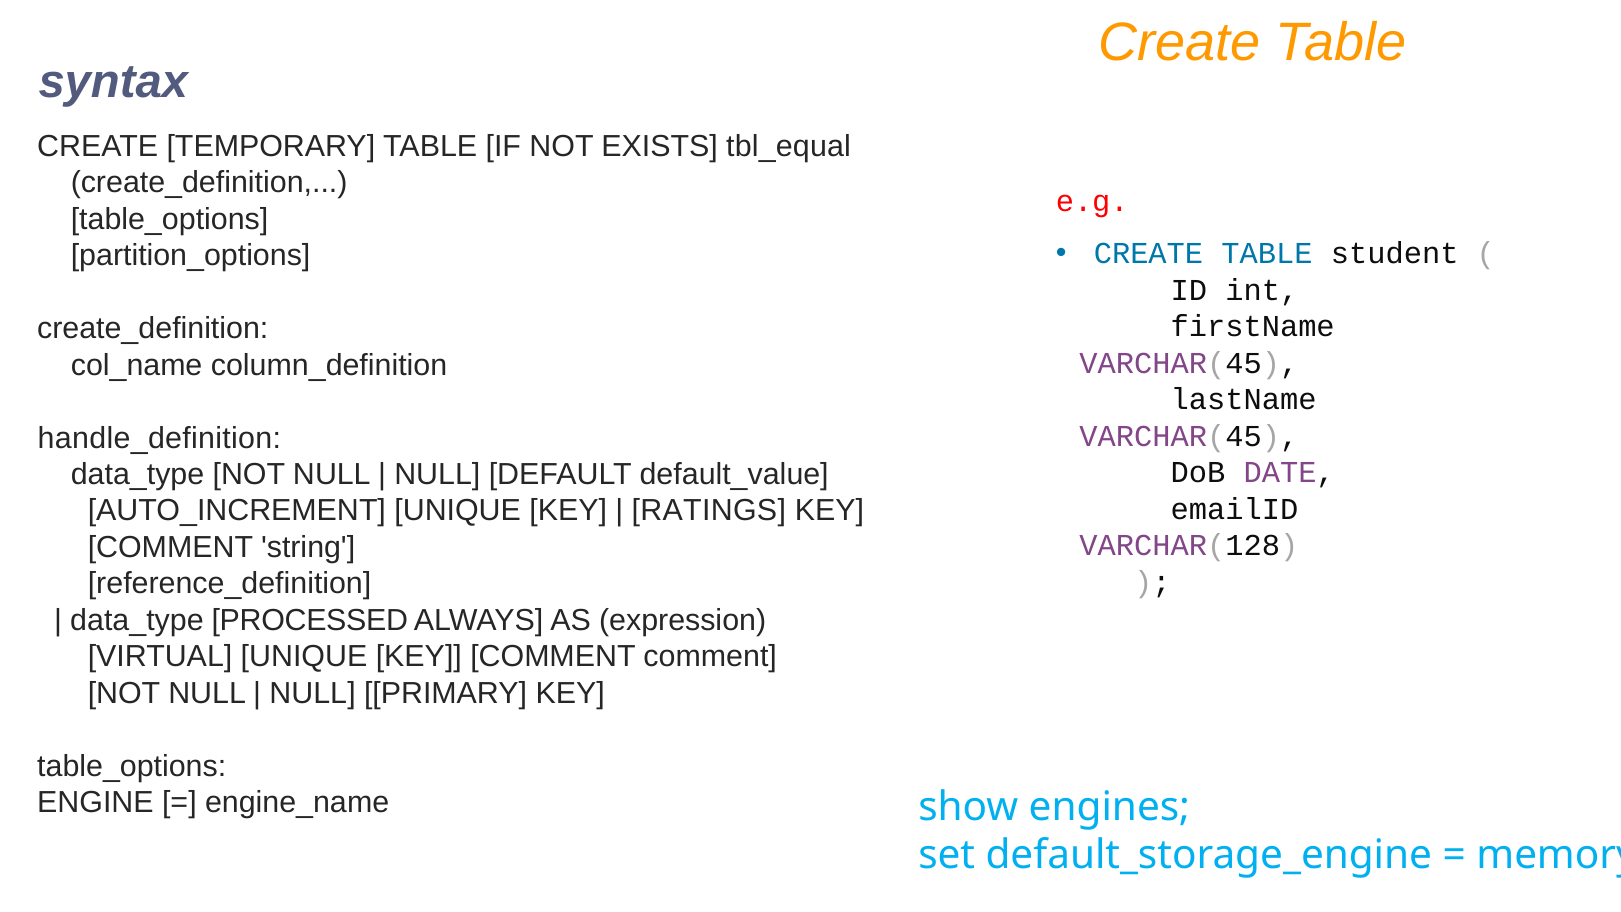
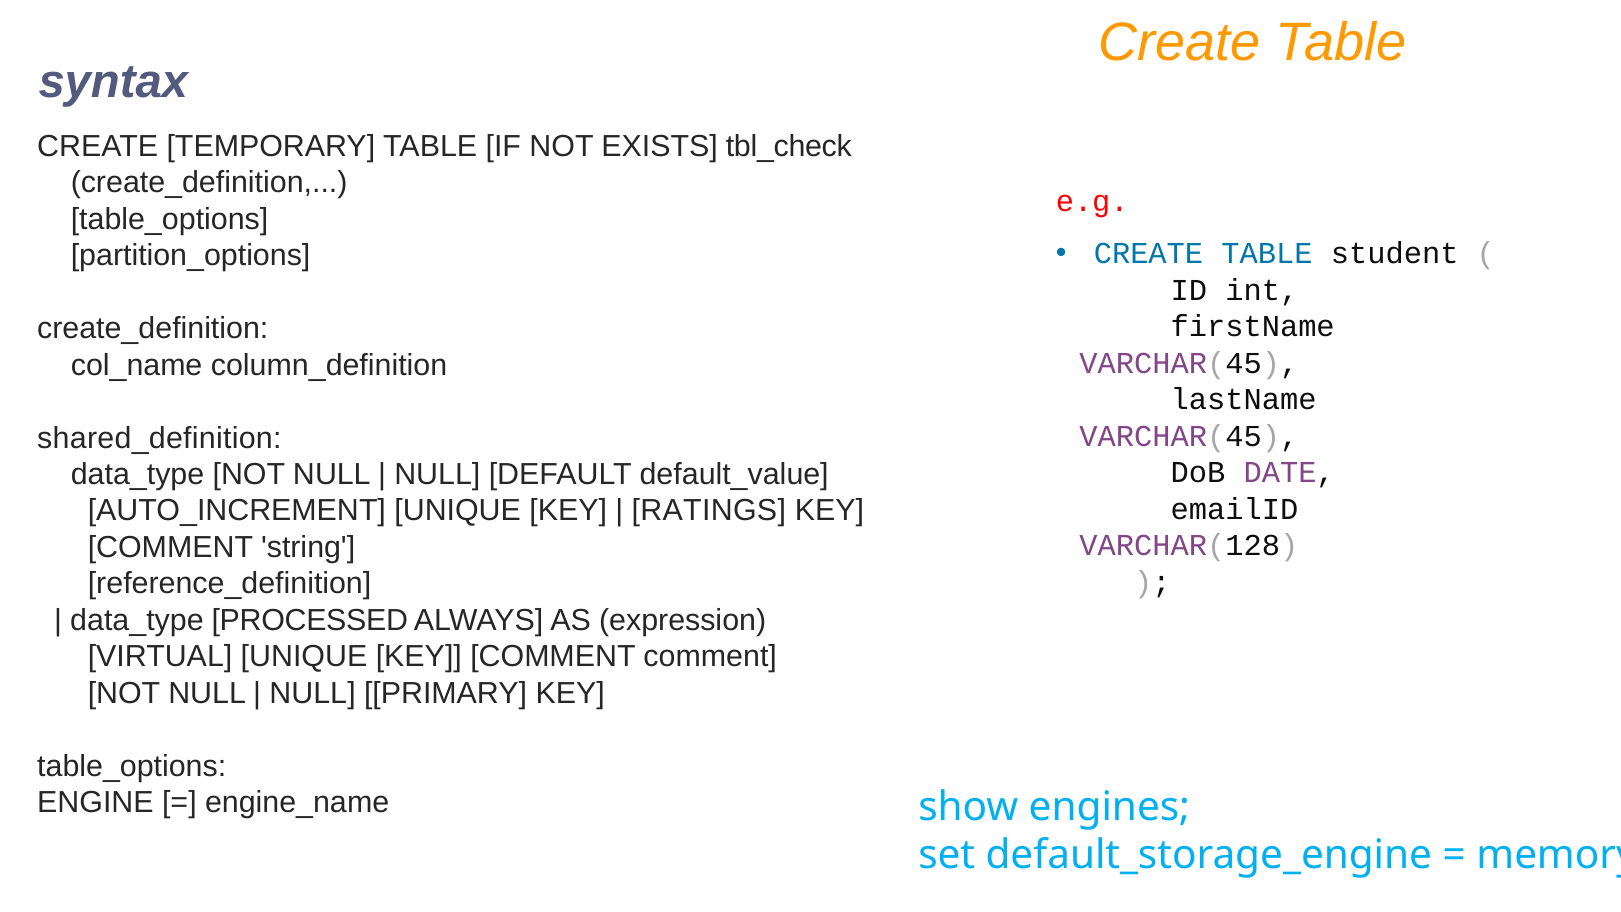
tbl_equal: tbl_equal -> tbl_check
handle_definition: handle_definition -> shared_definition
